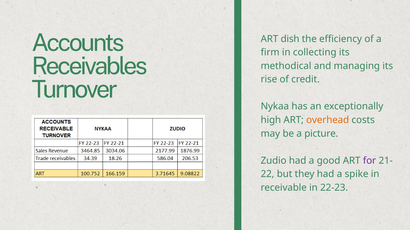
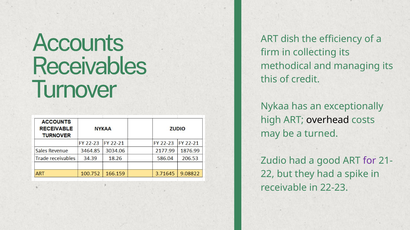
rise: rise -> this
overhead colour: orange -> black
picture: picture -> turned
